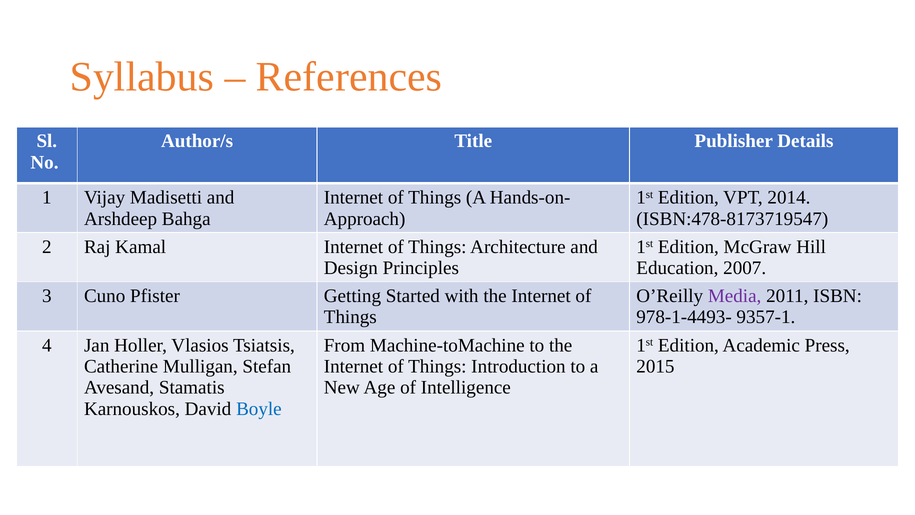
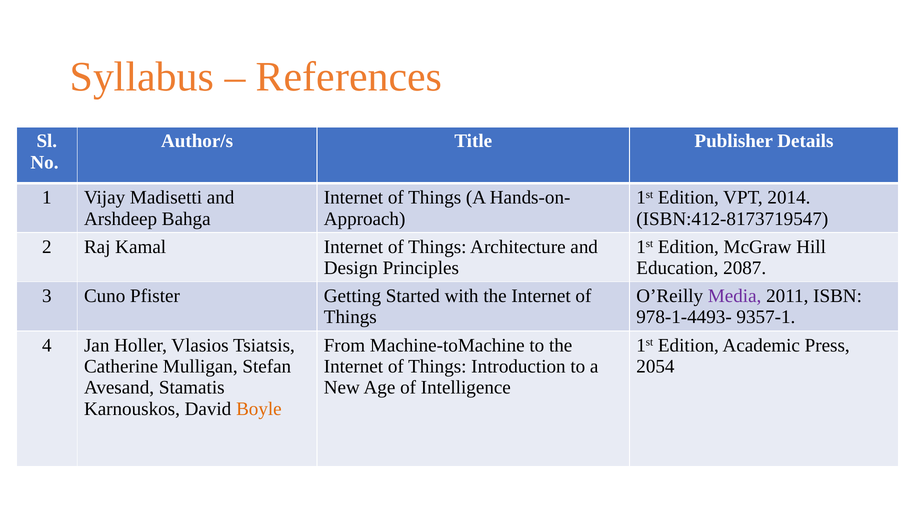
ISBN:478-8173719547: ISBN:478-8173719547 -> ISBN:412-8173719547
2007: 2007 -> 2087
2015: 2015 -> 2054
Boyle colour: blue -> orange
